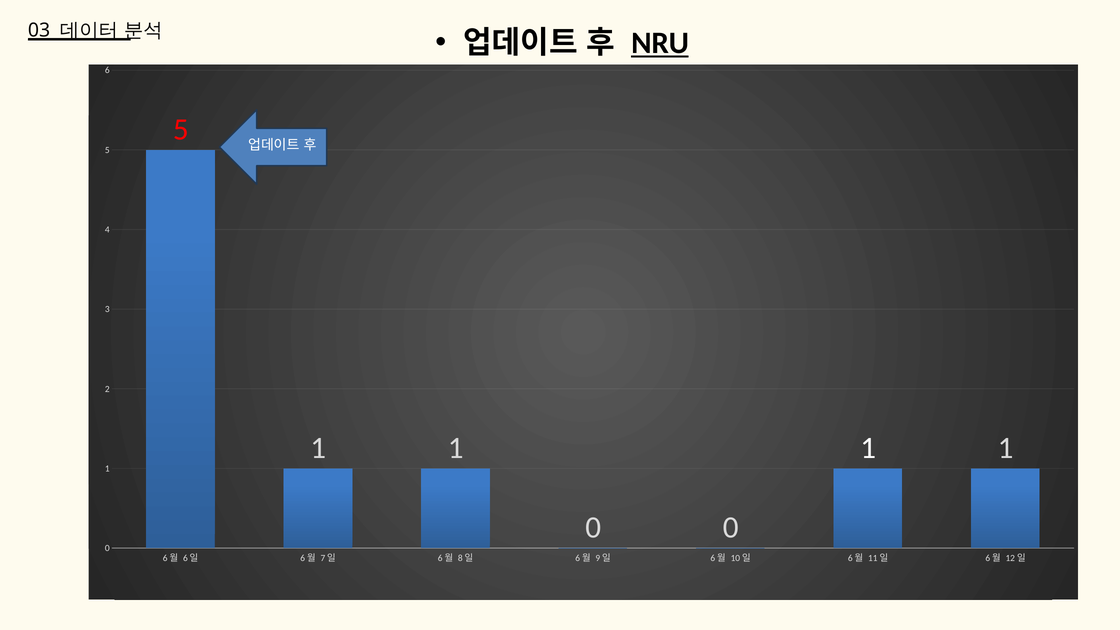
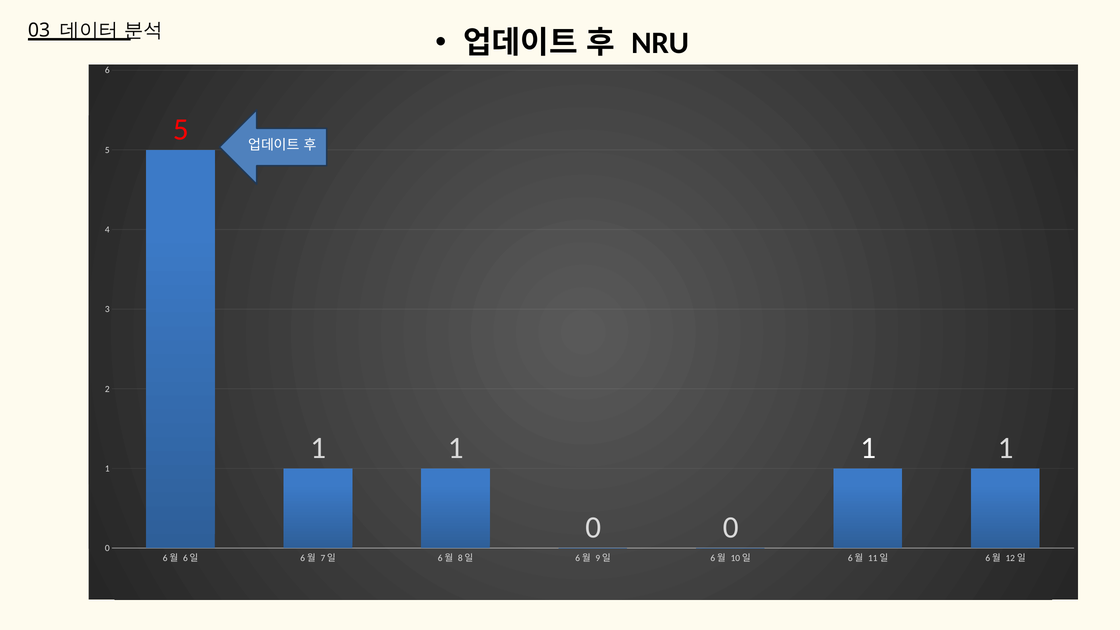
NRU underline: present -> none
